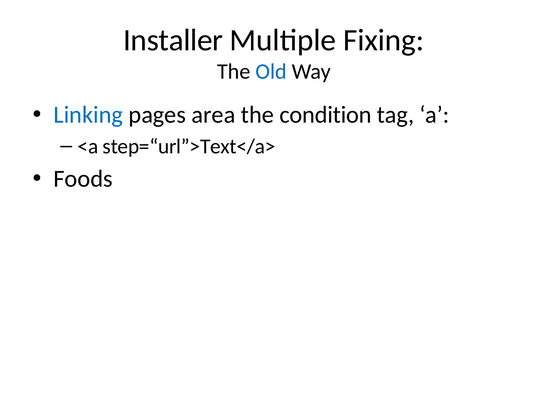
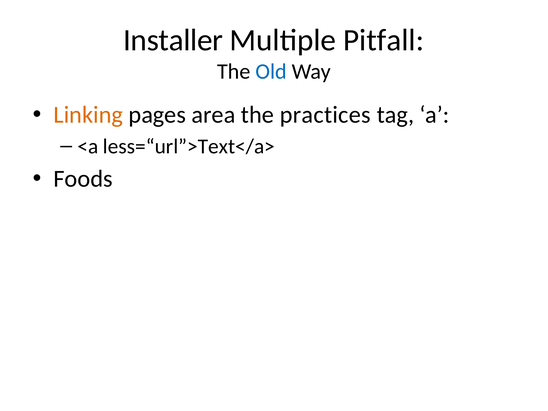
Fixing: Fixing -> Pitfall
Linking colour: blue -> orange
condition: condition -> practices
step=“url”>Text</a>: step=“url”>Text</a> -> less=“url”>Text</a>
